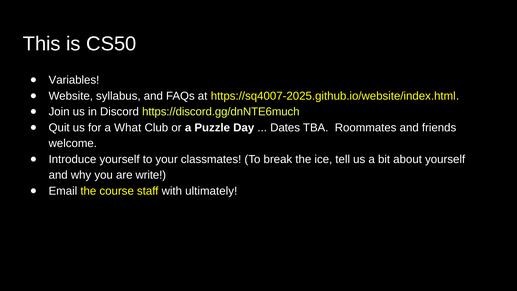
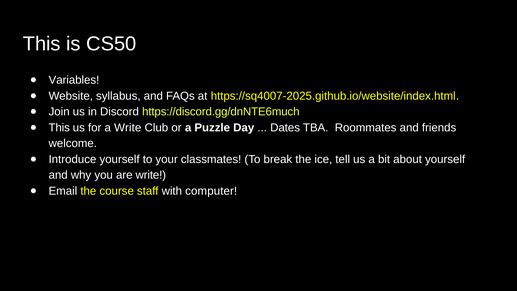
Quit at (59, 128): Quit -> This
a What: What -> Write
ultimately: ultimately -> computer
